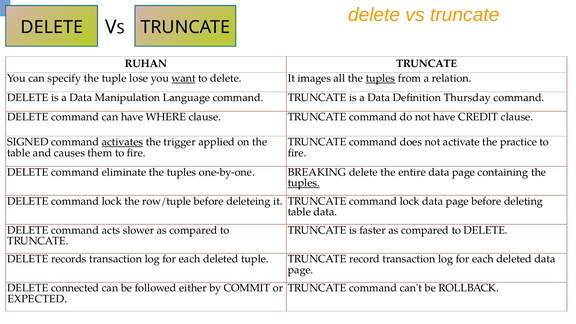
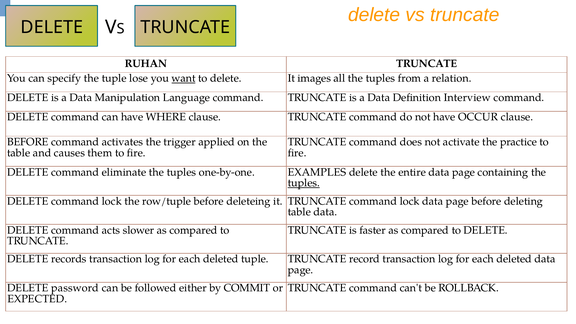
tuples at (380, 78) underline: present -> none
Thursday: Thursday -> Interview
CREDIT: CREDIT -> OCCUR
SIGNED at (28, 142): SIGNED -> BEFORE
activates underline: present -> none
BREAKING: BREAKING -> EXAMPLES
connected: connected -> password
